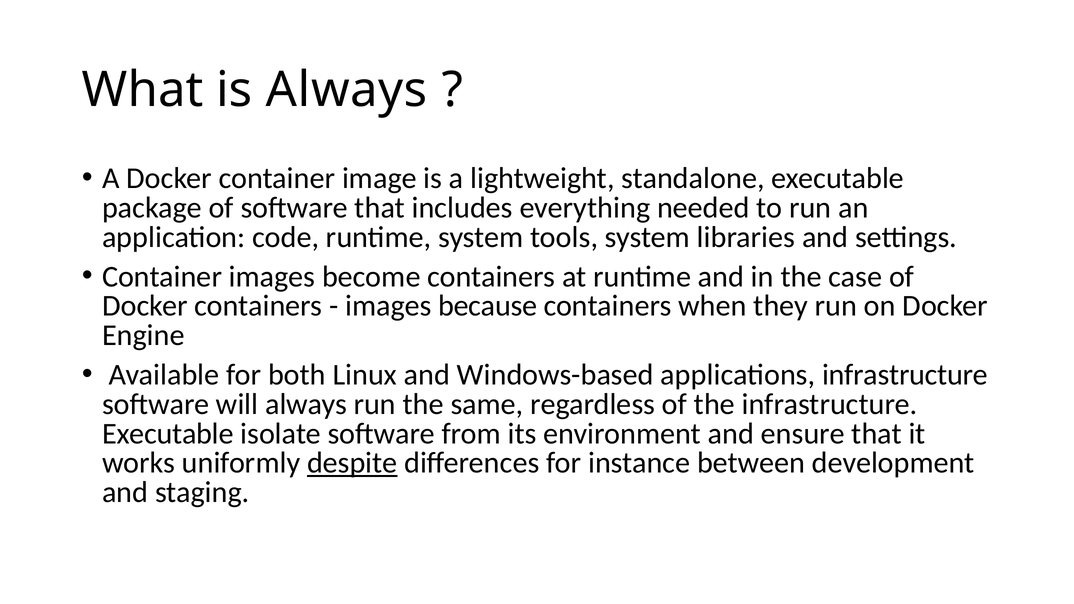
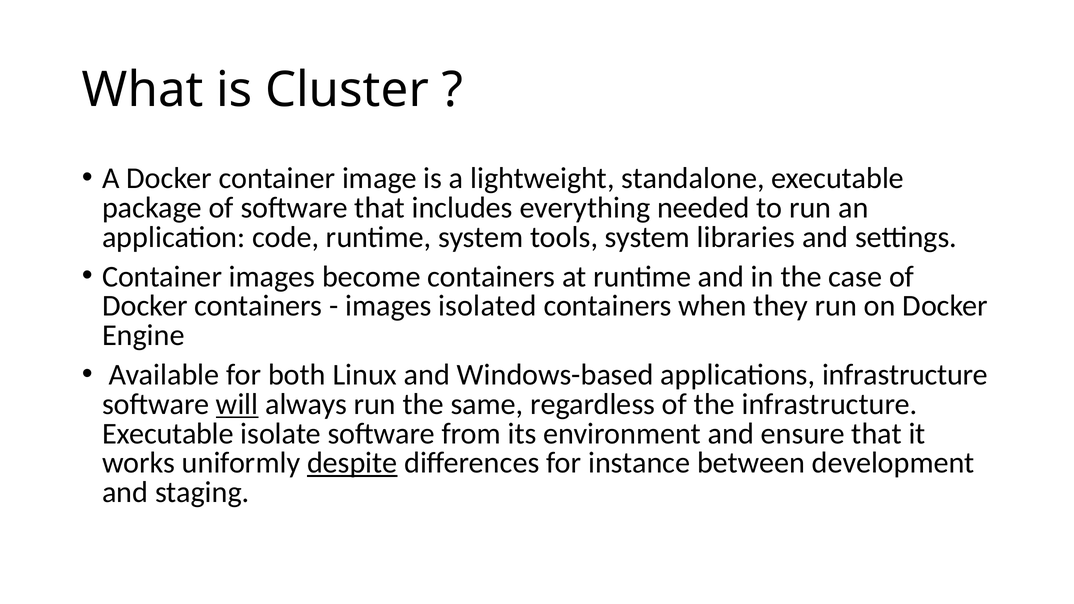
is Always: Always -> Cluster
because: because -> isolated
will underline: none -> present
